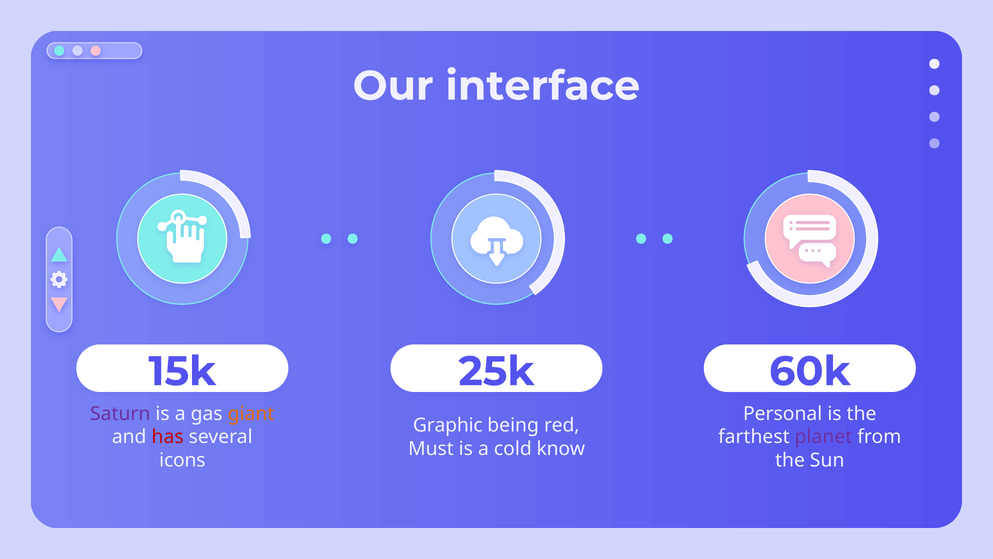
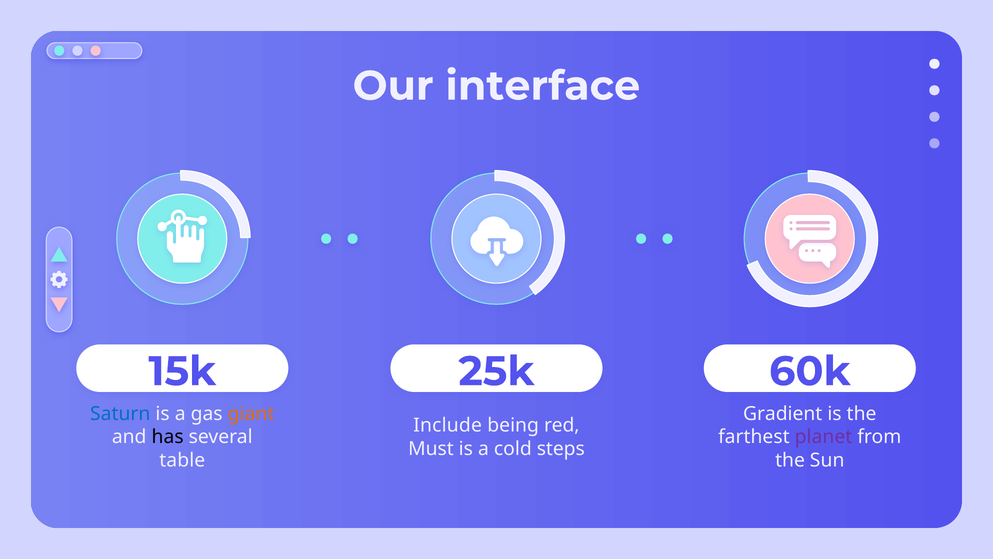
Saturn colour: purple -> blue
Personal: Personal -> Gradient
Graphic: Graphic -> Include
has colour: red -> black
know: know -> steps
icons: icons -> table
